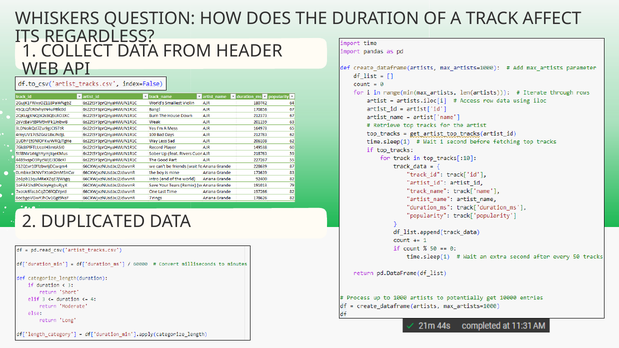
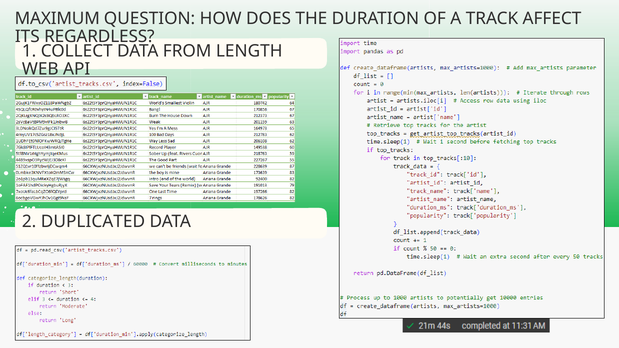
WHISKERS: WHISKERS -> MAXIMUM
HEADER: HEADER -> LENGTH
